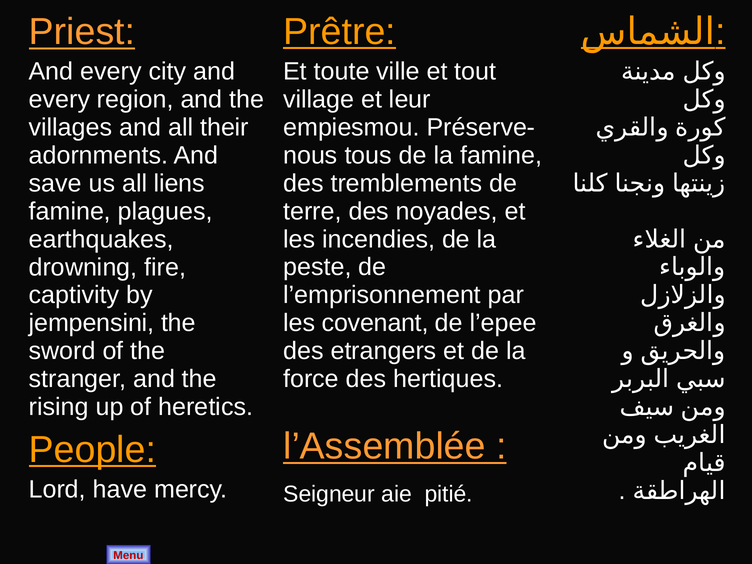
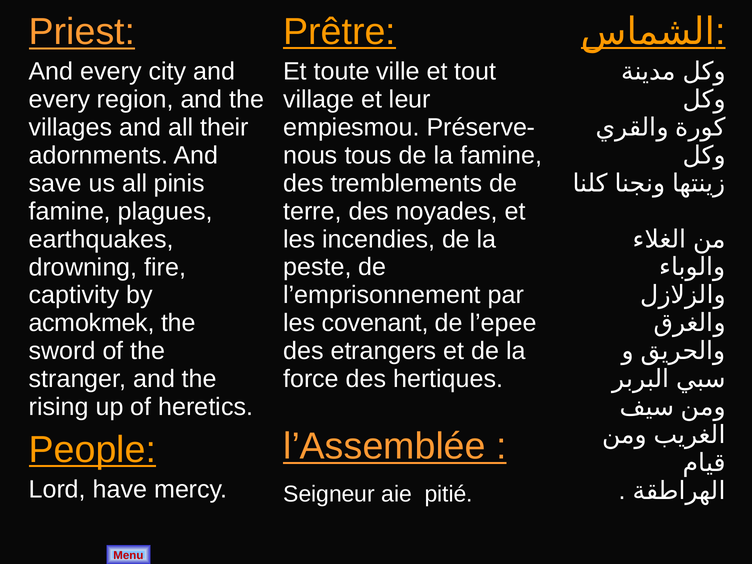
liens: liens -> pinis
jempensini: jempensini -> acmokmek
